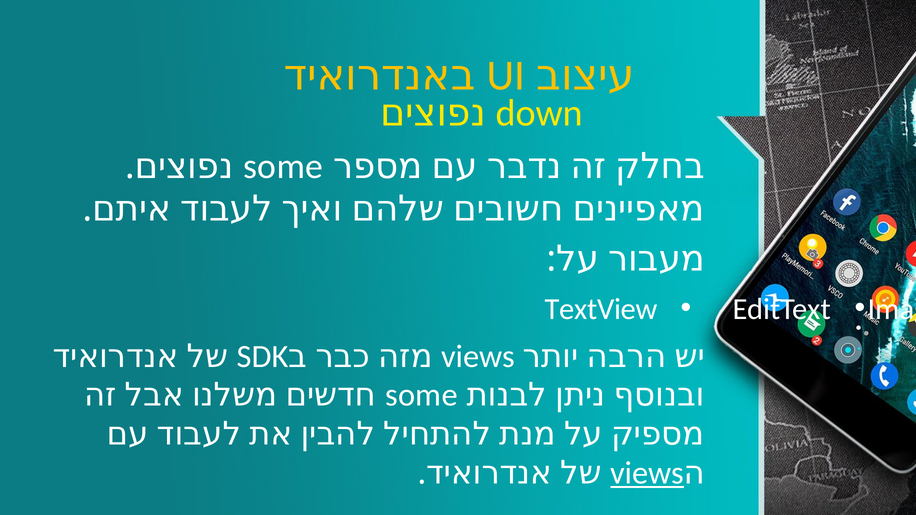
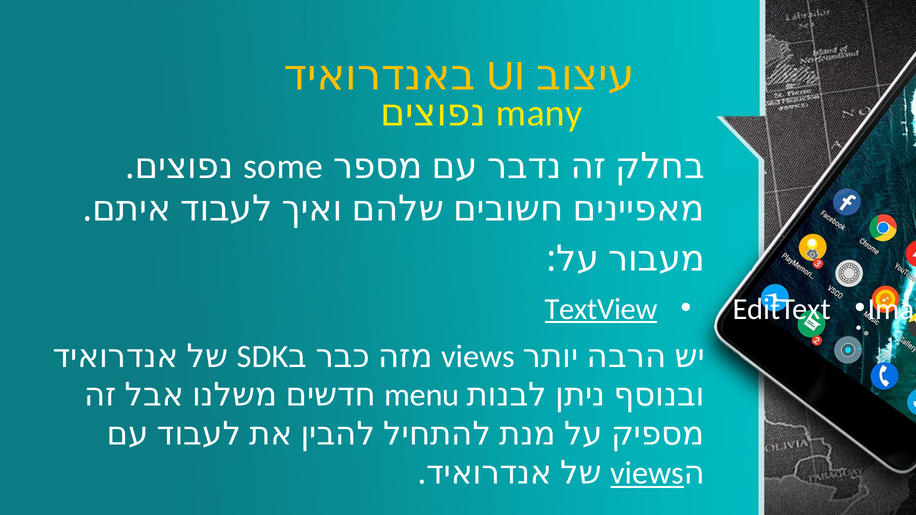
down: down -> many
TextView underline: none -> present
some at (421, 395): some -> menu
